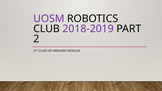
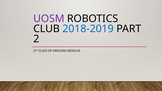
2018-2019 colour: purple -> blue
